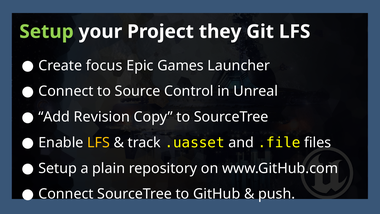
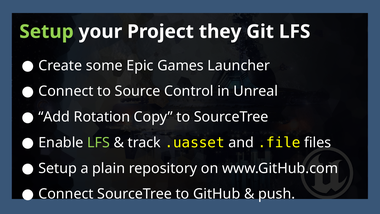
focus: focus -> some
Revision: Revision -> Rotation
LFS at (99, 142) colour: yellow -> light green
